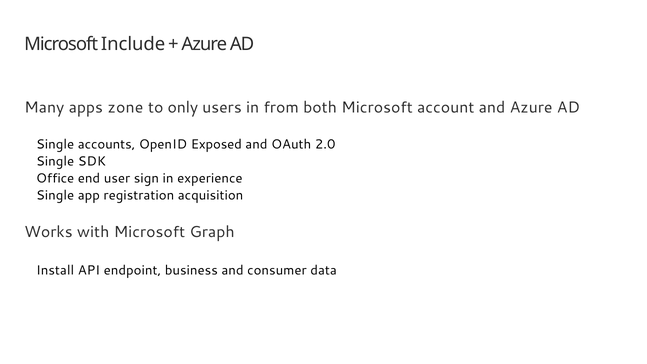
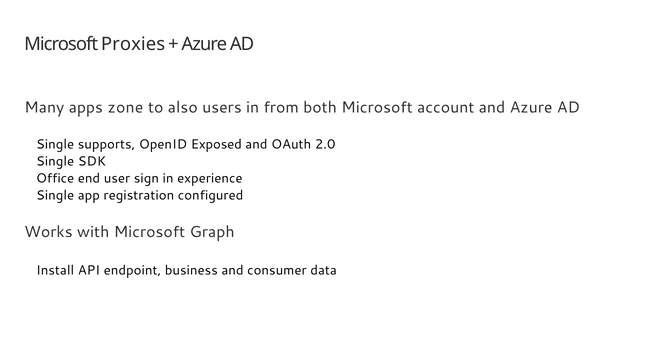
Include: Include -> Proxies
only: only -> also
accounts: accounts -> supports
acquisition: acquisition -> configured
